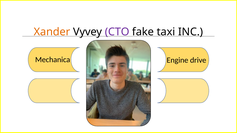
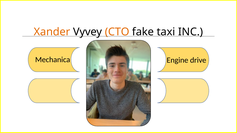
CTO colour: purple -> orange
